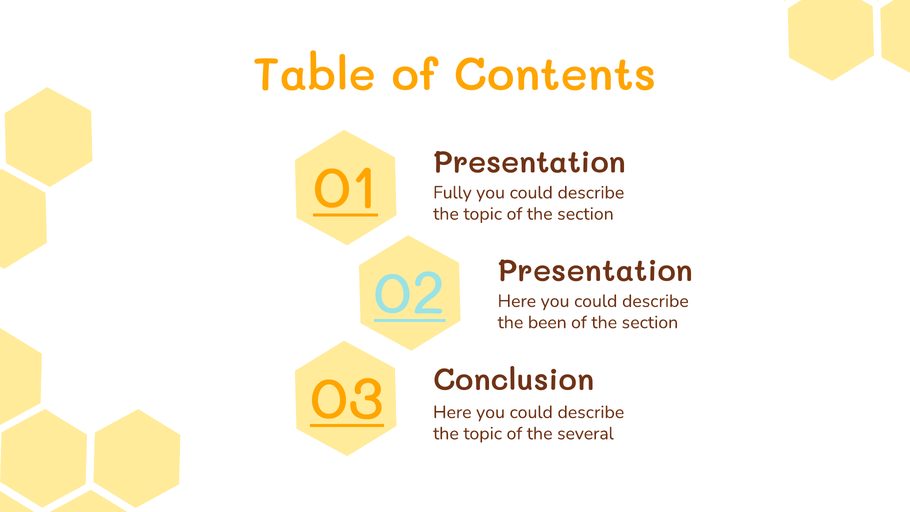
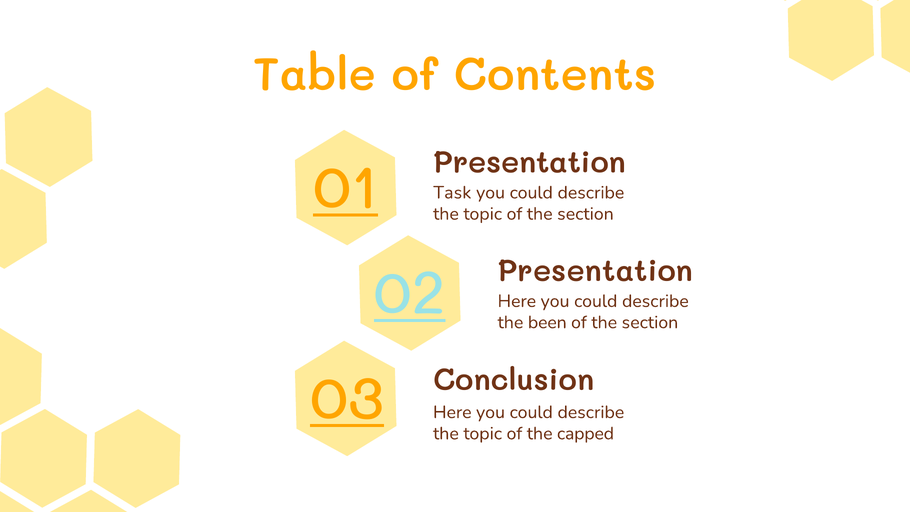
Fully: Fully -> Task
several: several -> capped
